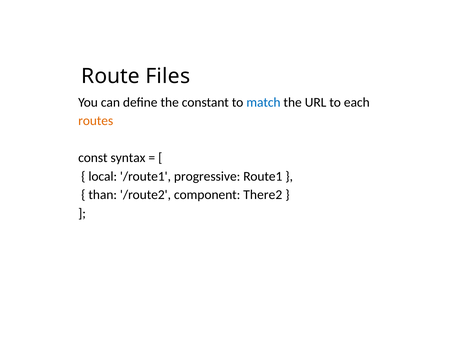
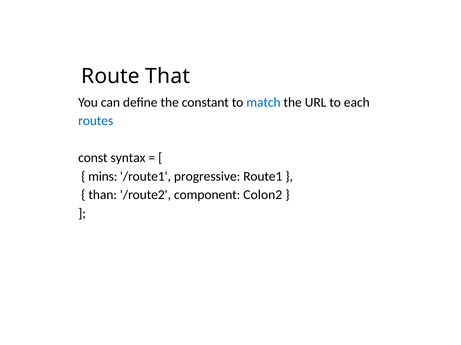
Files: Files -> That
routes colour: orange -> blue
local: local -> mins
There2: There2 -> Colon2
